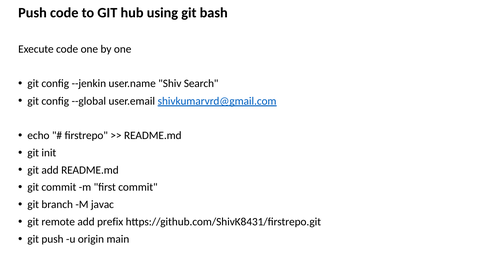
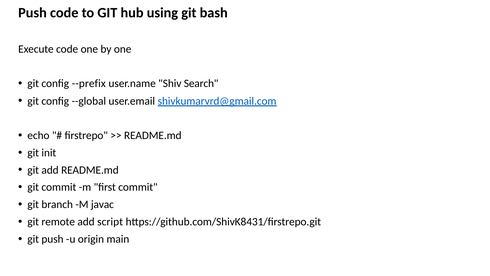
--jenkin: --jenkin -> --prefix
prefix: prefix -> script
